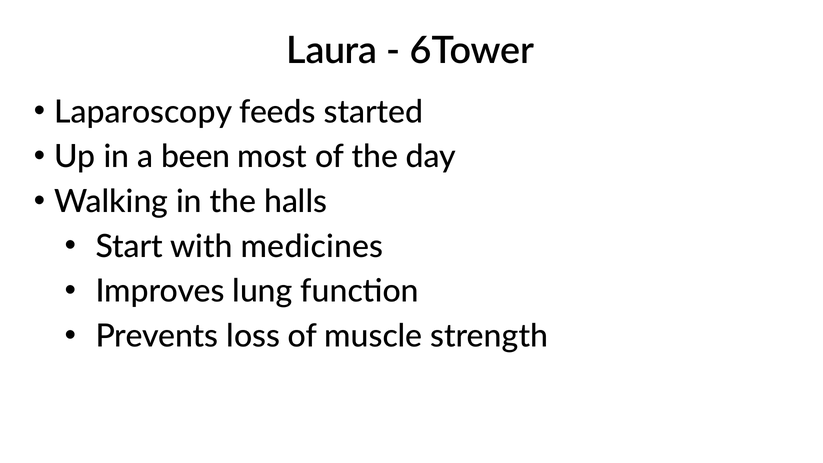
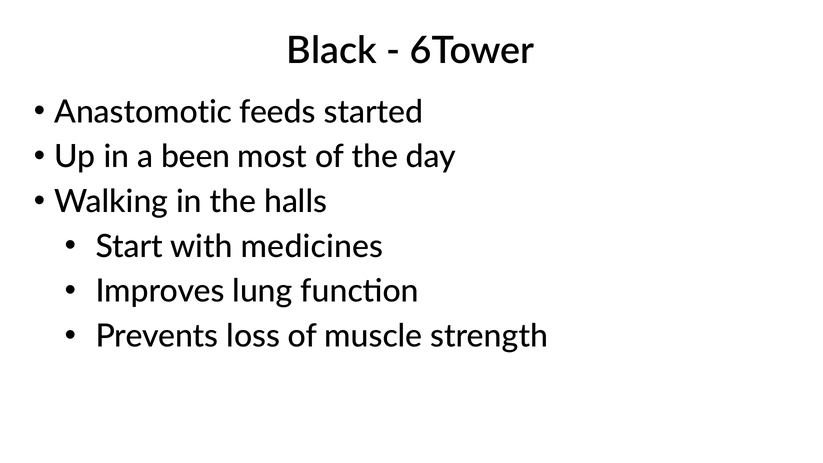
Laura: Laura -> Black
Laparoscopy: Laparoscopy -> Anastomotic
